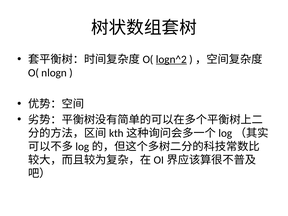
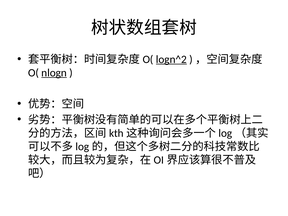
nlogn underline: none -> present
